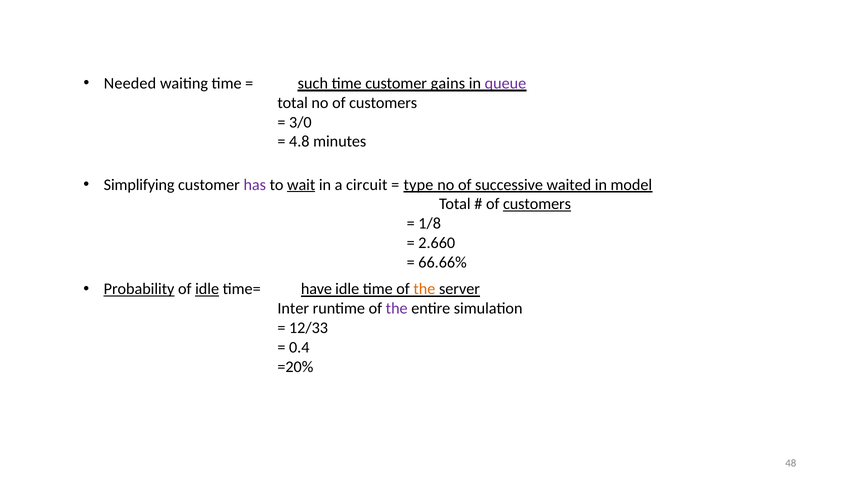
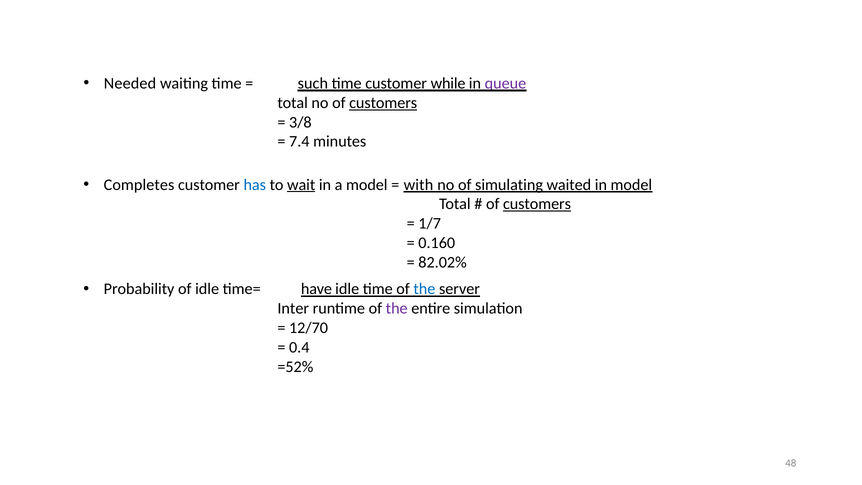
gains: gains -> while
customers at (383, 103) underline: none -> present
3/0: 3/0 -> 3/8
4.8: 4.8 -> 7.4
Simplifying: Simplifying -> Completes
has colour: purple -> blue
a circuit: circuit -> model
type: type -> with
successive: successive -> simulating
1/8: 1/8 -> 1/7
2.660: 2.660 -> 0.160
66.66%: 66.66% -> 82.02%
Probability underline: present -> none
idle at (207, 289) underline: present -> none
the at (424, 289) colour: orange -> blue
12/33: 12/33 -> 12/70
=20%: =20% -> =52%
